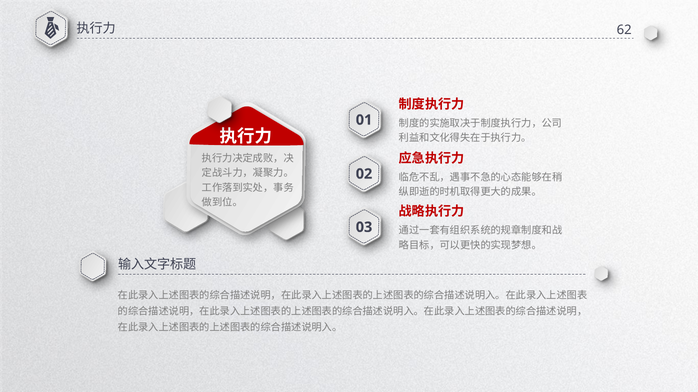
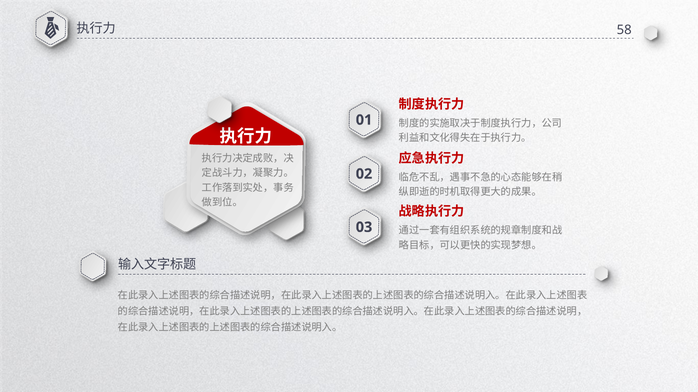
62: 62 -> 58
